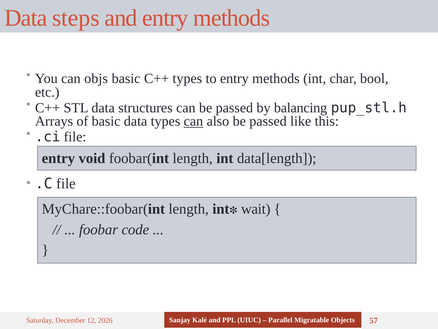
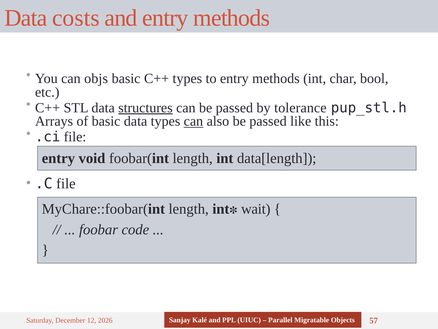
steps: steps -> costs
structures underline: none -> present
balancing: balancing -> tolerance
